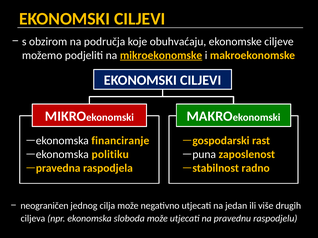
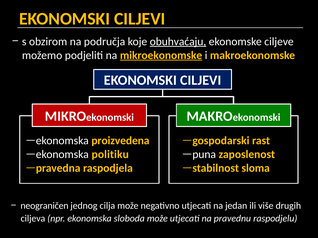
obuhvaćaju underline: none -> present
financiranje: financiranje -> proizvedena
radno: radno -> sloma
